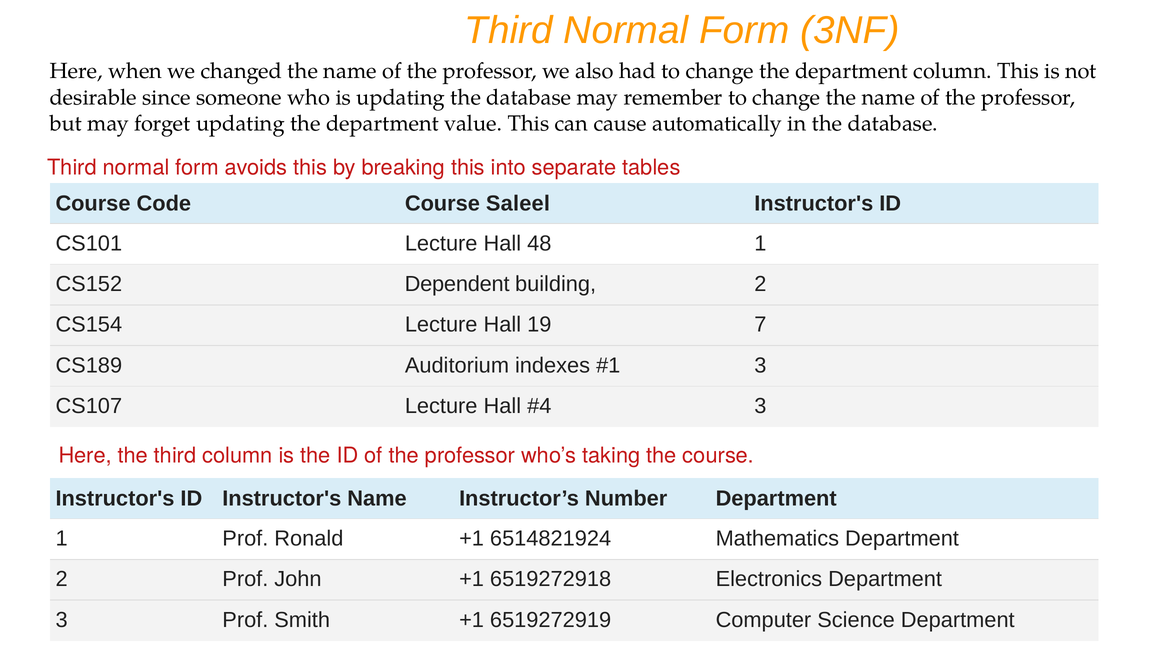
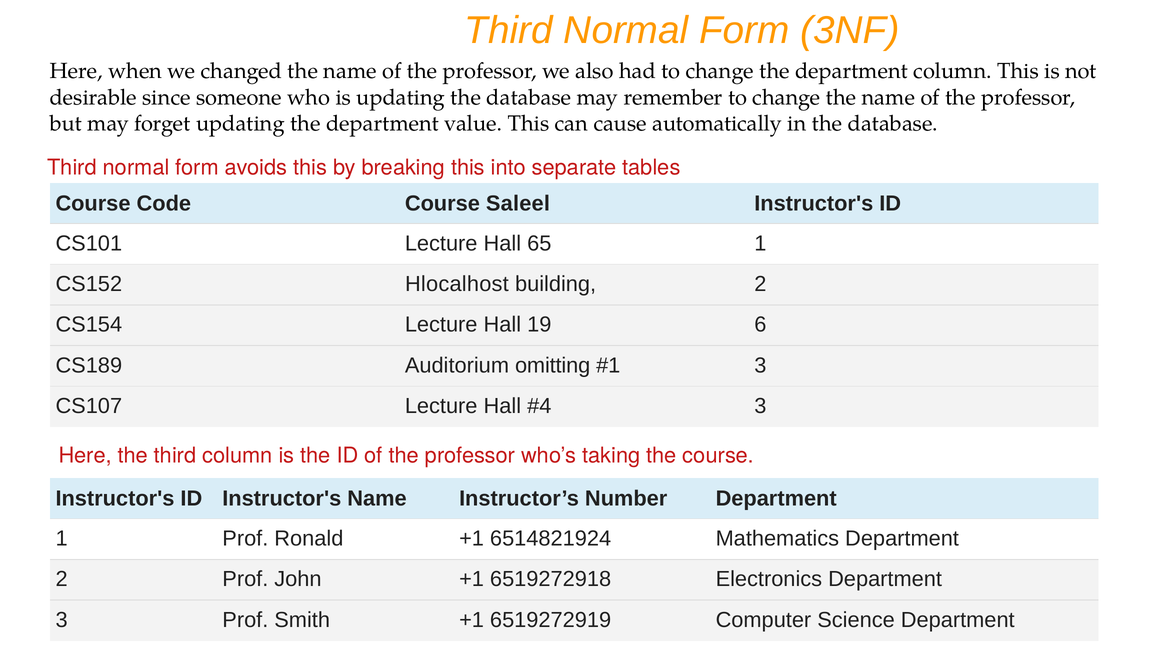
48: 48 -> 65
Dependent: Dependent -> Hlocalhost
7: 7 -> 6
indexes: indexes -> omitting
